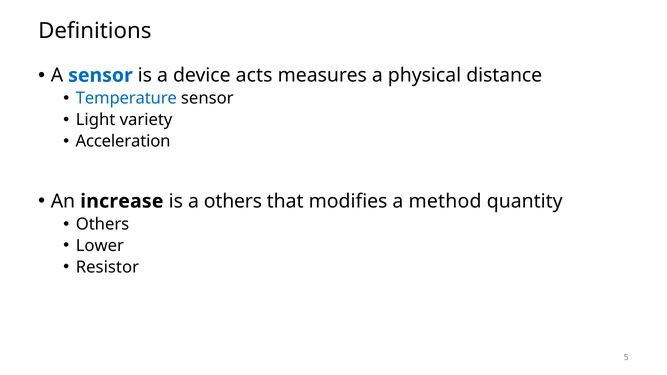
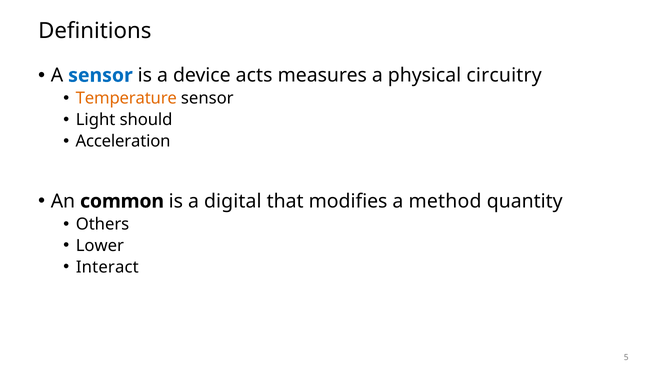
distance: distance -> circuitry
Temperature colour: blue -> orange
variety: variety -> should
increase: increase -> common
a others: others -> digital
Resistor: Resistor -> Interact
